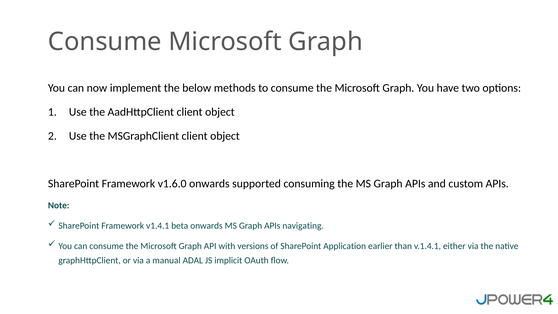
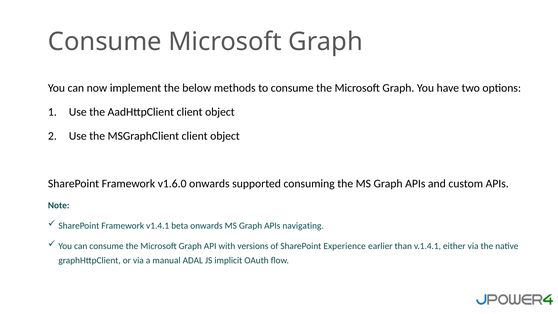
Application: Application -> Experience
